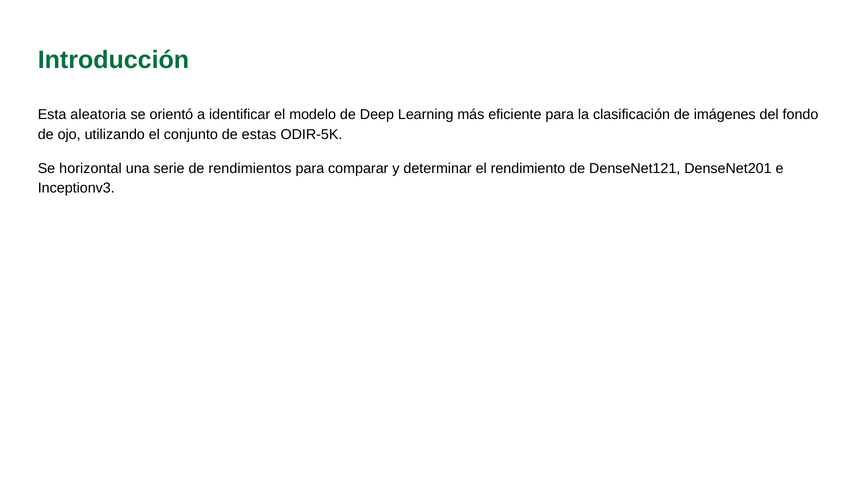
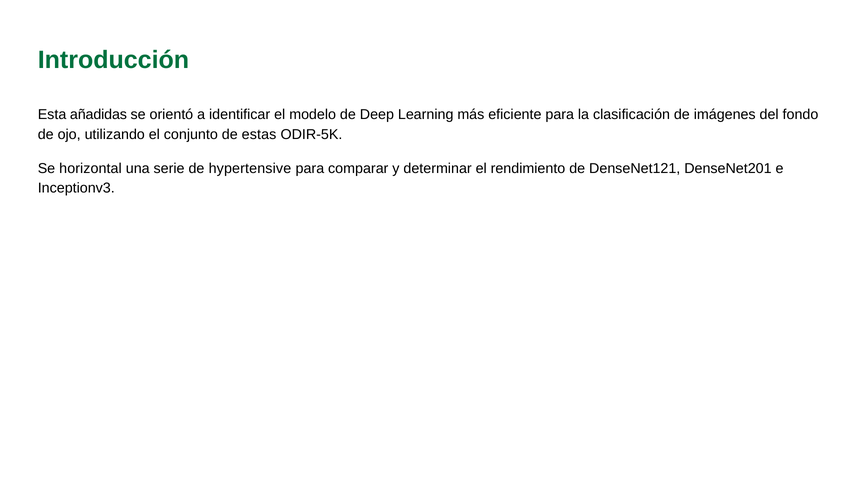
aleatoria: aleatoria -> añadidas
rendimientos: rendimientos -> hypertensive
